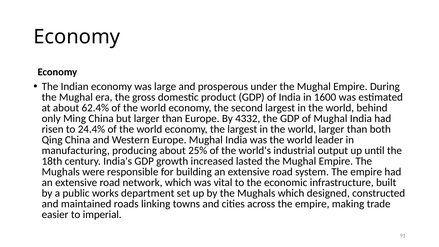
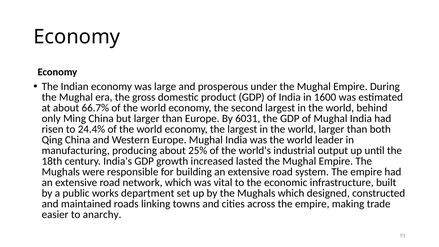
62.4%: 62.4% -> 66.7%
4332: 4332 -> 6031
imperial: imperial -> anarchy
